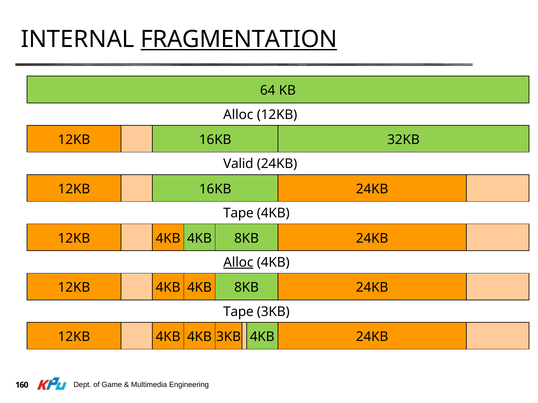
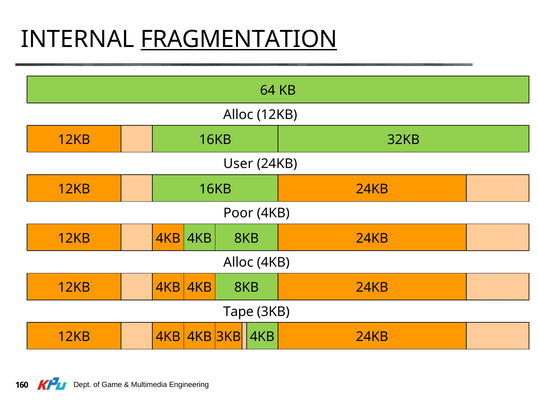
Valid: Valid -> User
Tape at (238, 213): Tape -> Poor
Alloc at (238, 263) underline: present -> none
